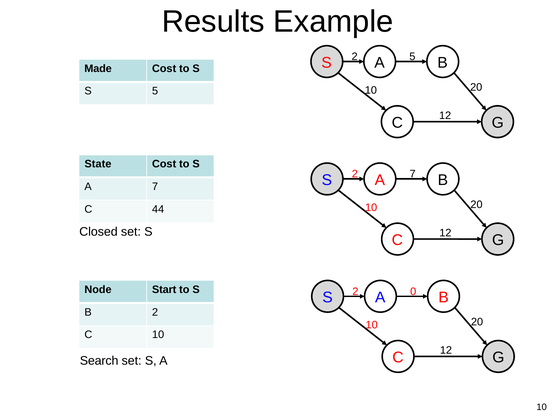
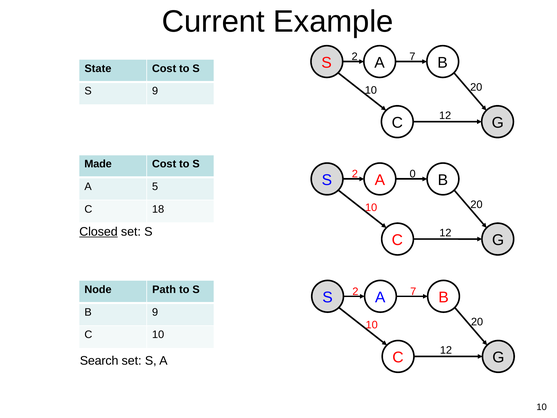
Results: Results -> Current
5 at (412, 57): 5 -> 7
Made: Made -> State
S 5: 5 -> 9
State: State -> Made
2 7: 7 -> 0
A 7: 7 -> 5
44: 44 -> 18
Closed underline: none -> present
Start: Start -> Path
0 at (413, 291): 0 -> 7
B 2: 2 -> 9
